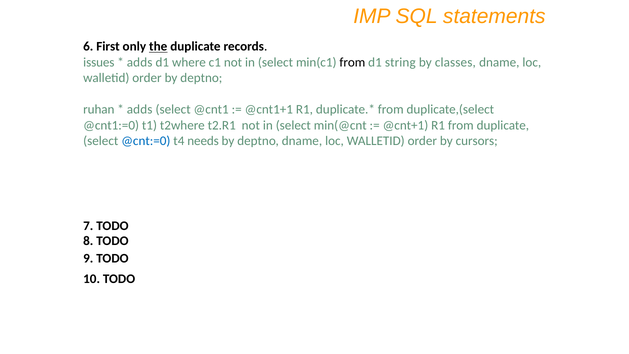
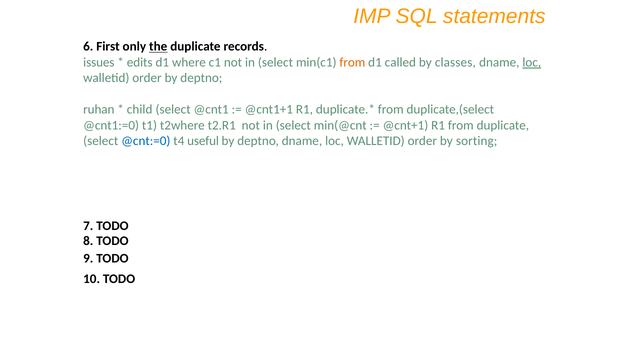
adds at (140, 62): adds -> edits
from at (352, 62) colour: black -> orange
string: string -> called
loc at (532, 62) underline: none -> present
adds at (140, 109): adds -> child
needs: needs -> useful
cursors: cursors -> sorting
